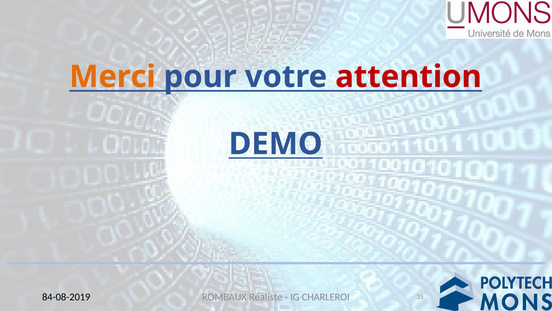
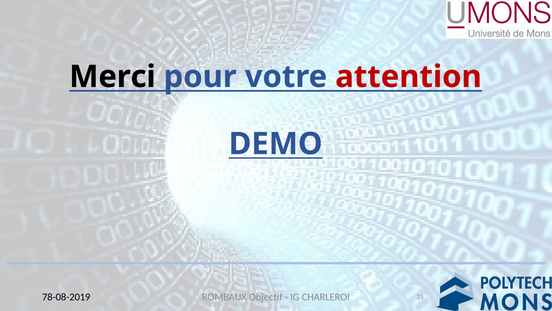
Merci colour: orange -> black
84-08-2019: 84-08-2019 -> 78-08-2019
Réaliste: Réaliste -> Objectif
